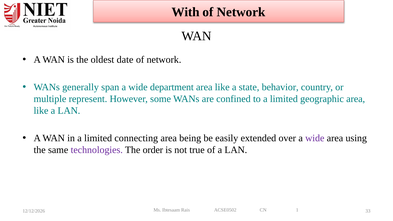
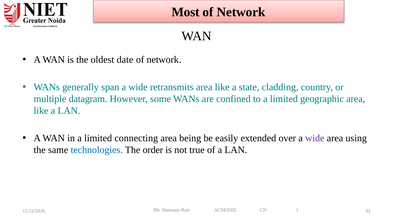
With: With -> Most
department: department -> retransmits
behavior: behavior -> cladding
represent: represent -> datagram
technologies colour: purple -> blue
